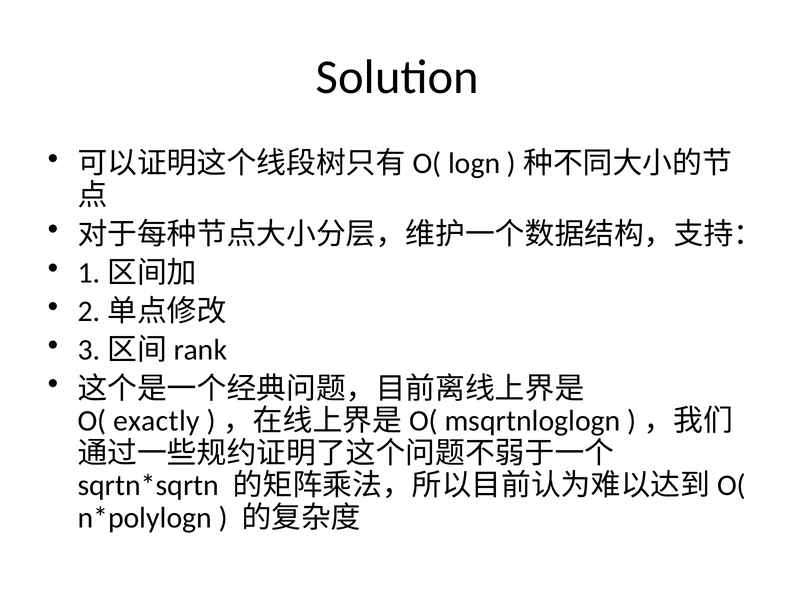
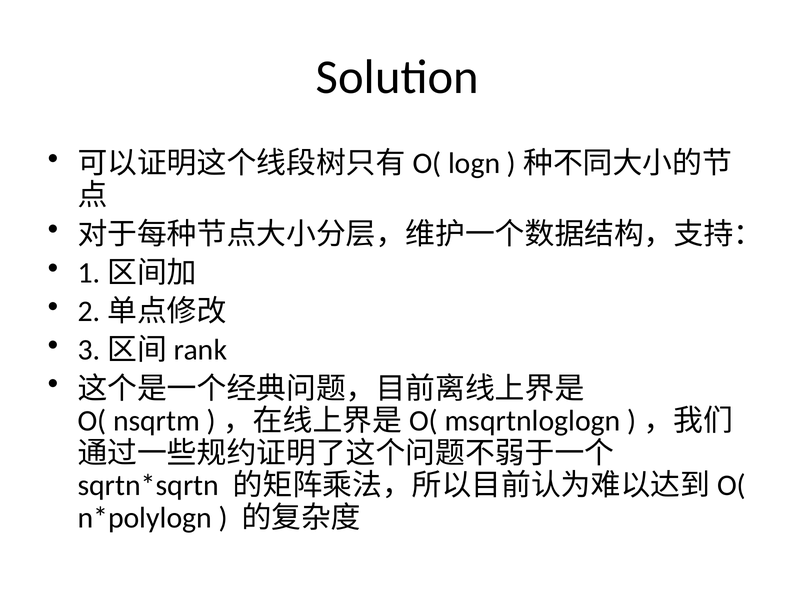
exactly: exactly -> nsqrtm
